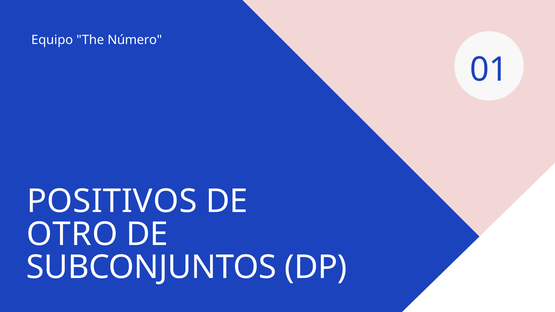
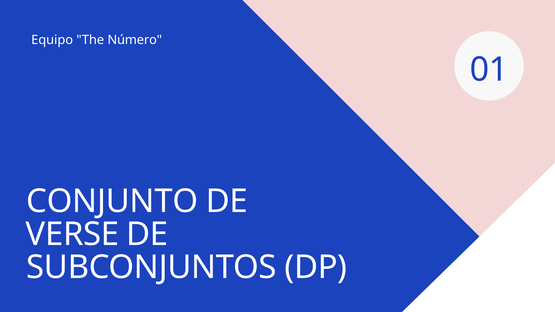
POSITIVOS: POSITIVOS -> CONJUNTO
OTRO: OTRO -> VERSE
